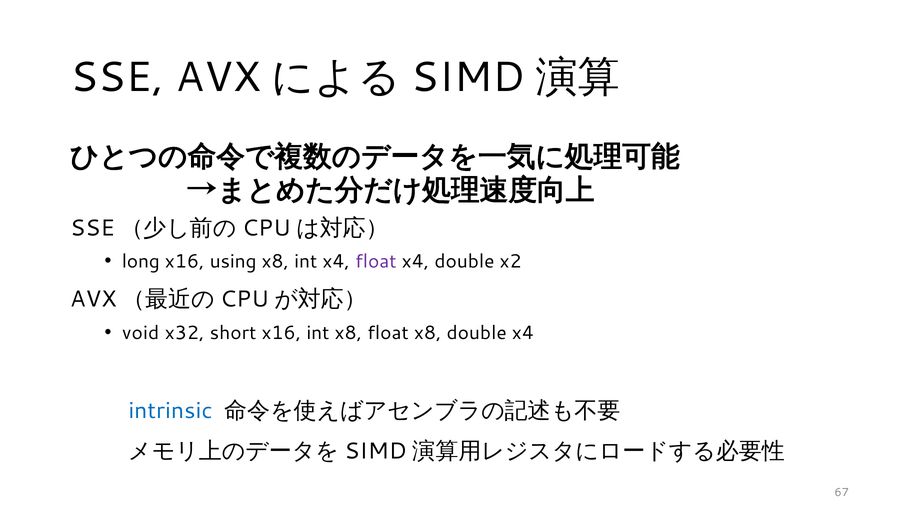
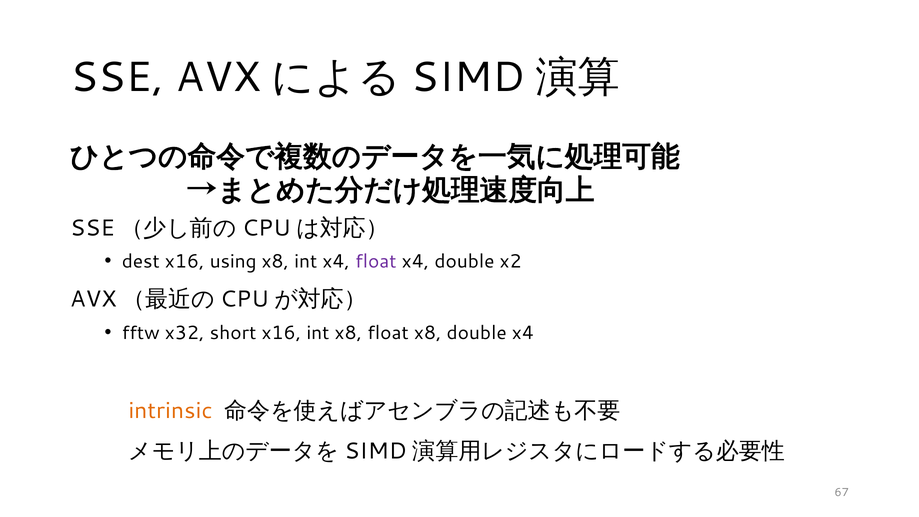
long: long -> dest
void: void -> fftw
intrinsic colour: blue -> orange
